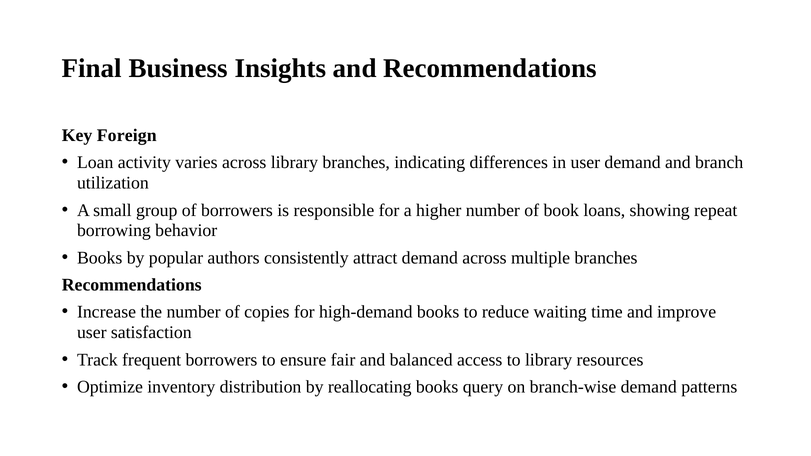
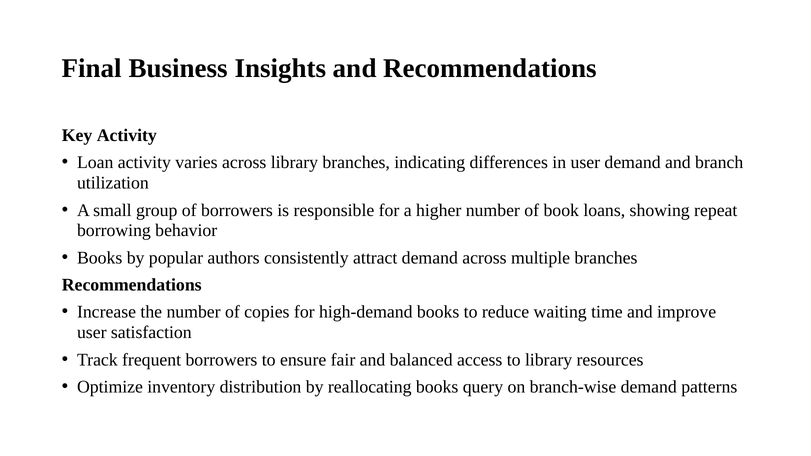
Key Foreign: Foreign -> Activity
